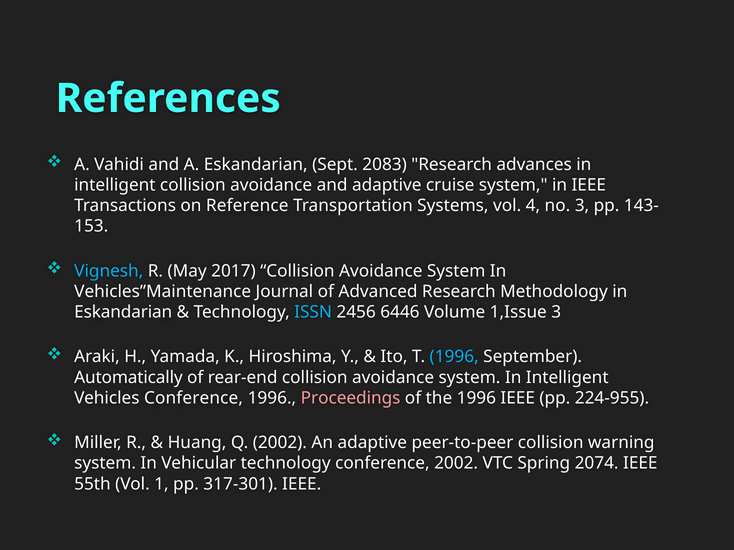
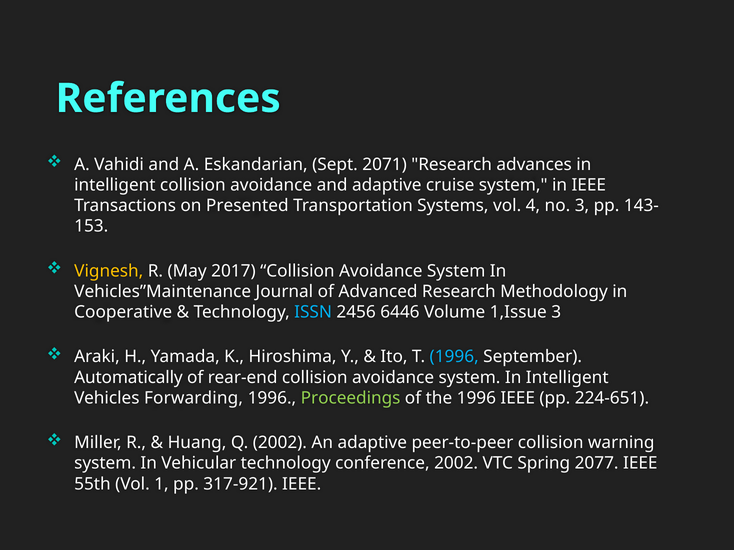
2083: 2083 -> 2071
Reference: Reference -> Presented
Vignesh colour: light blue -> yellow
Eskandarian at (123, 312): Eskandarian -> Cooperative
Vehicles Conference: Conference -> Forwarding
Proceedings colour: pink -> light green
224-955: 224-955 -> 224-651
2074: 2074 -> 2077
317-301: 317-301 -> 317-921
